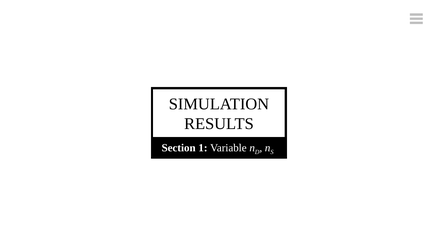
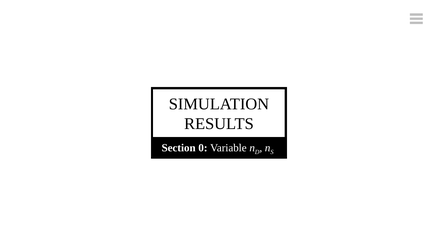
1: 1 -> 0
